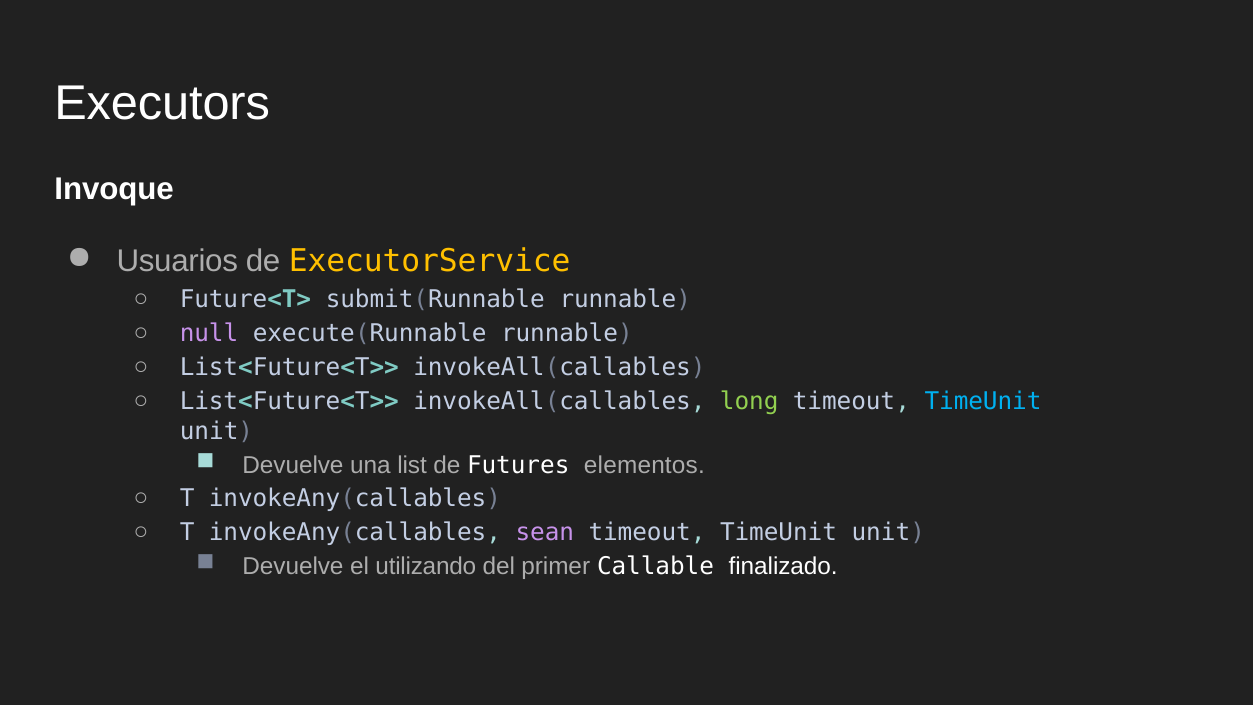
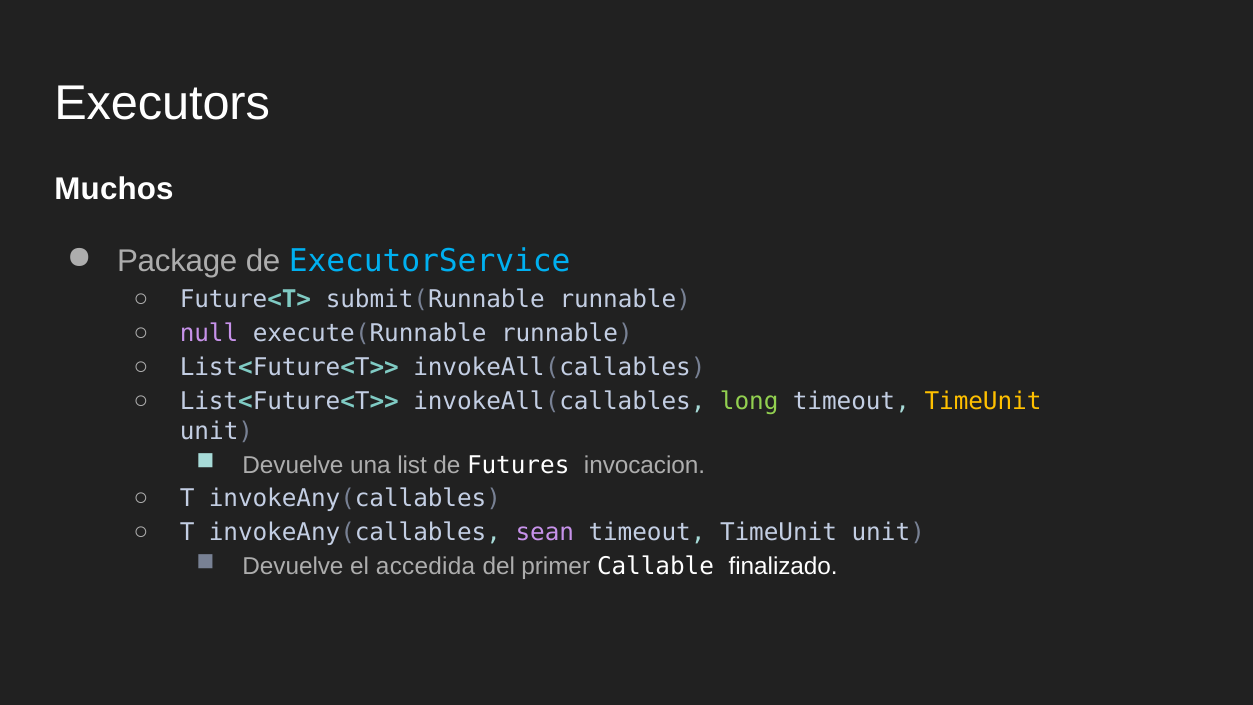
Invoque: Invoque -> Muchos
Usuarios: Usuarios -> Package
ExecutorService colour: yellow -> light blue
TimeUnit at (983, 402) colour: light blue -> yellow
elementos: elementos -> invocacion
utilizando: utilizando -> accedida
